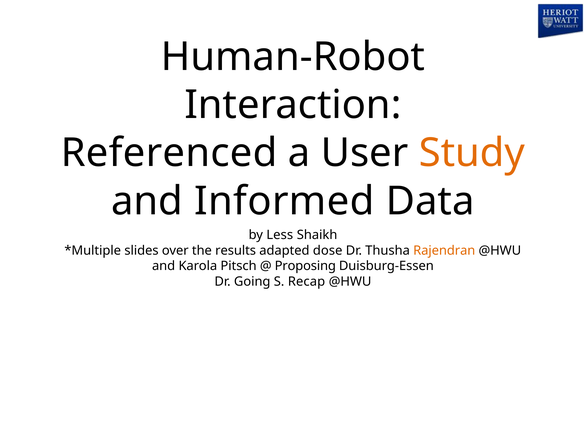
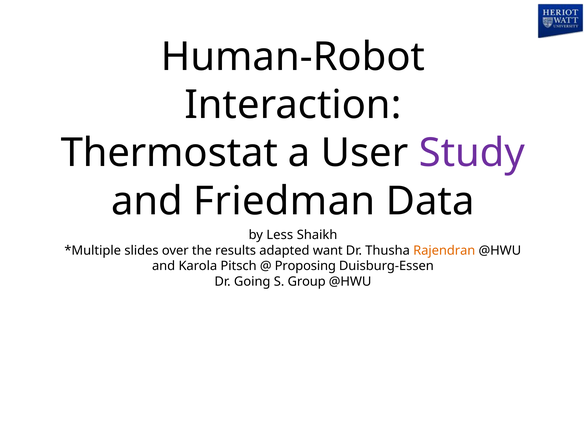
Referenced: Referenced -> Thermostat
Study colour: orange -> purple
Informed: Informed -> Friedman
dose: dose -> want
Recap: Recap -> Group
